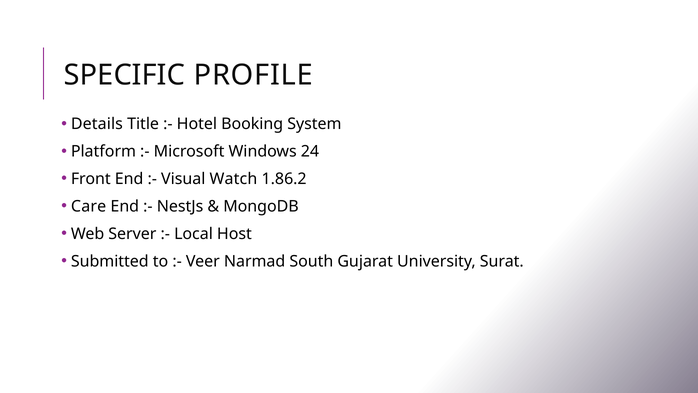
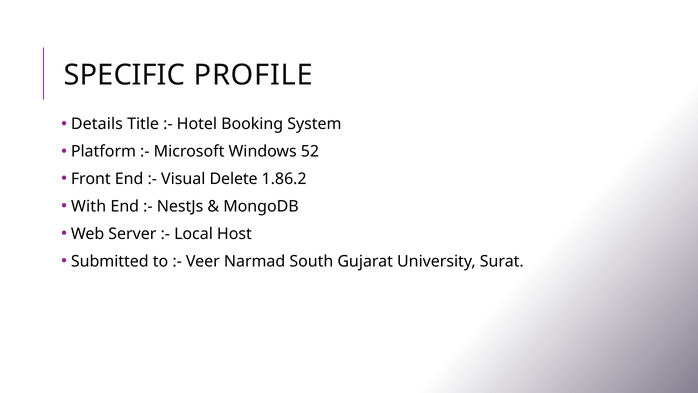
24: 24 -> 52
Watch: Watch -> Delete
Care: Care -> With
